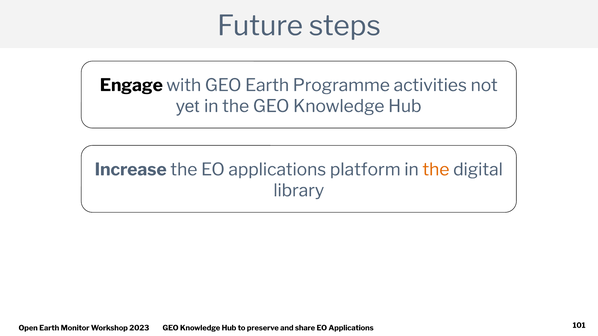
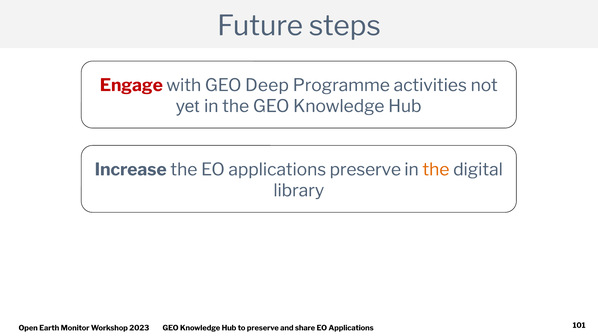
Engage colour: black -> red
GEO Earth: Earth -> Deep
applications platform: platform -> preserve
